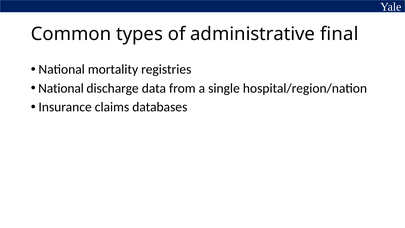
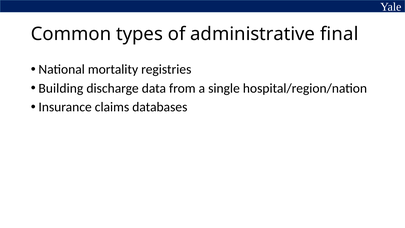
National at (61, 88): National -> Building
